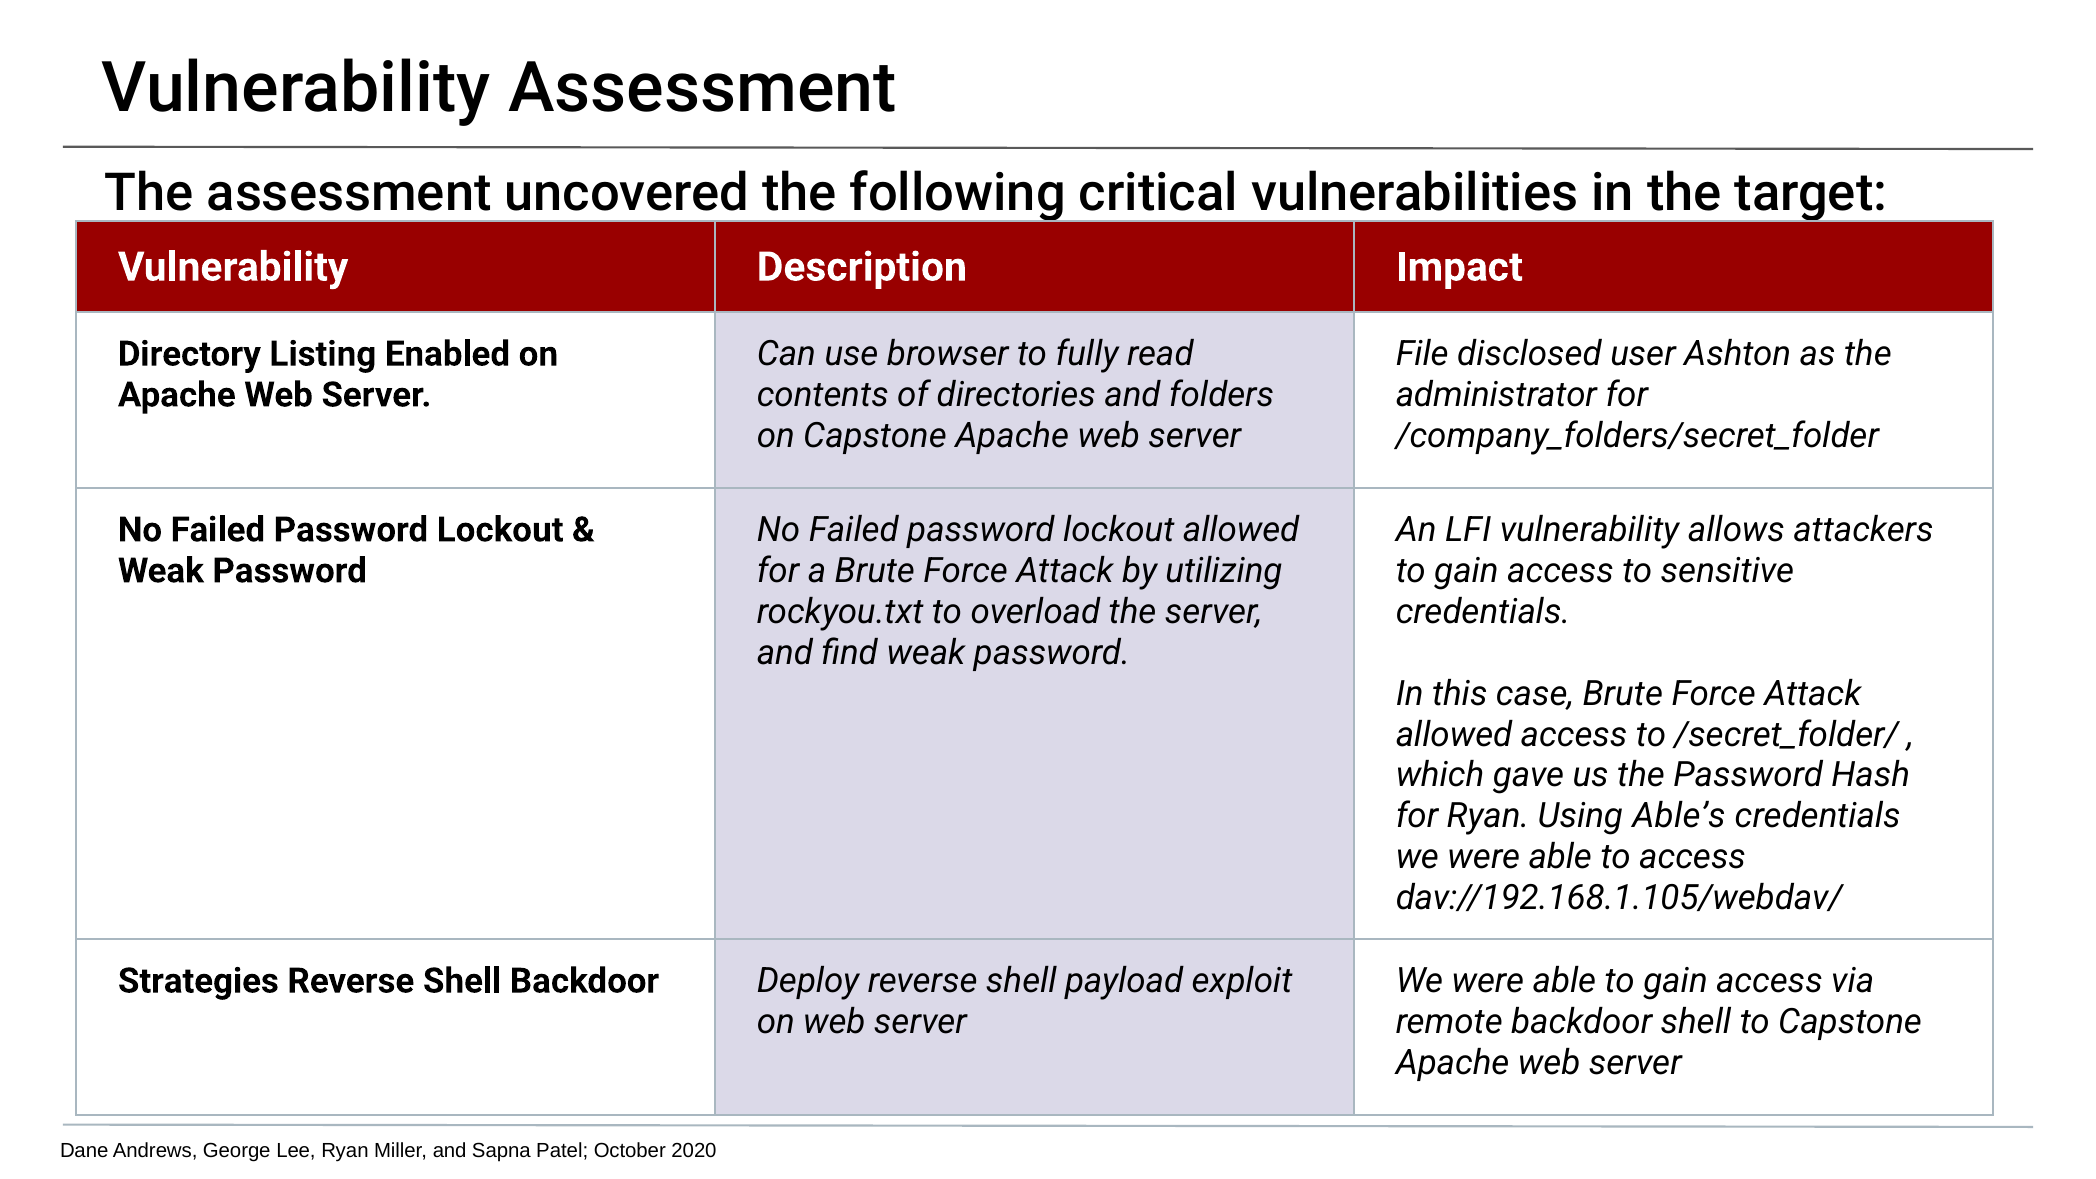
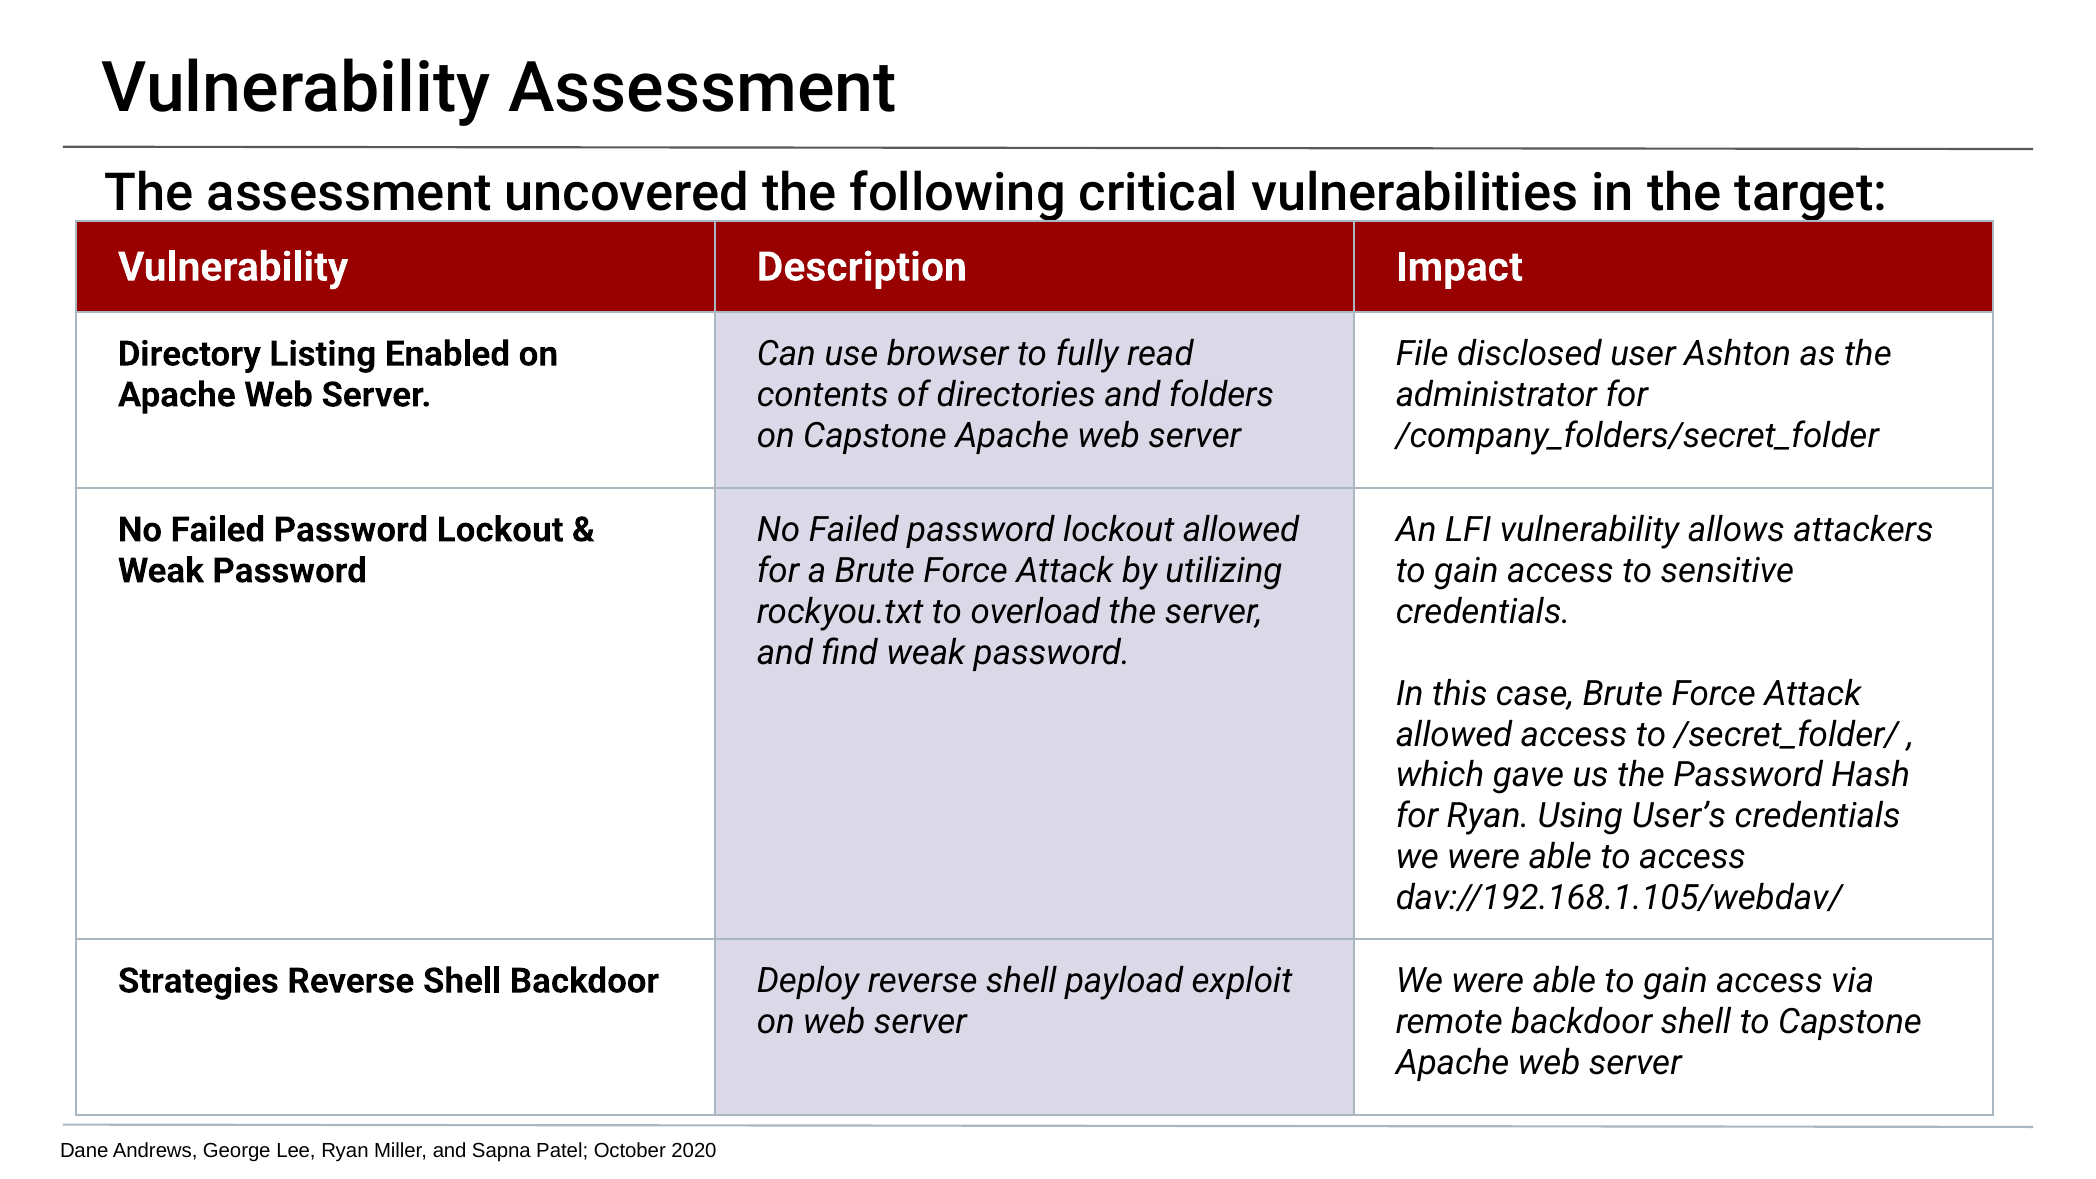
Able’s: Able’s -> User’s
